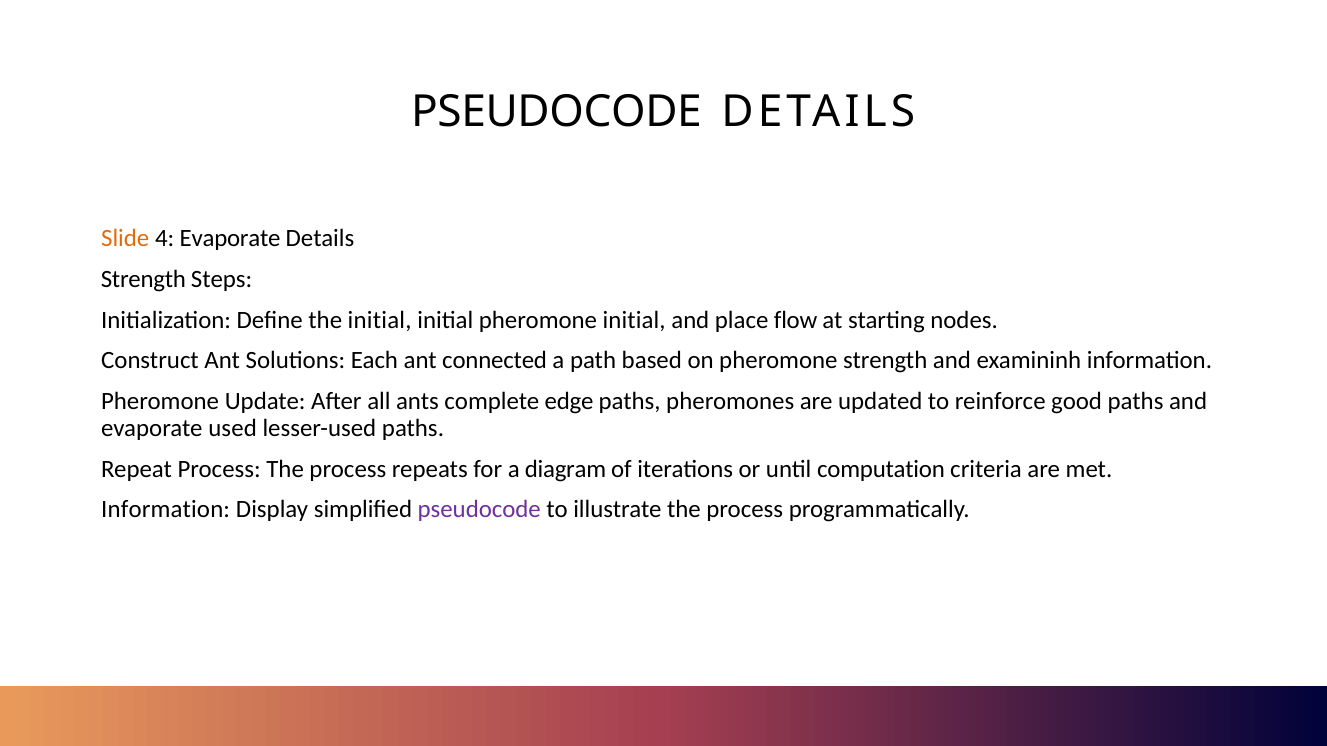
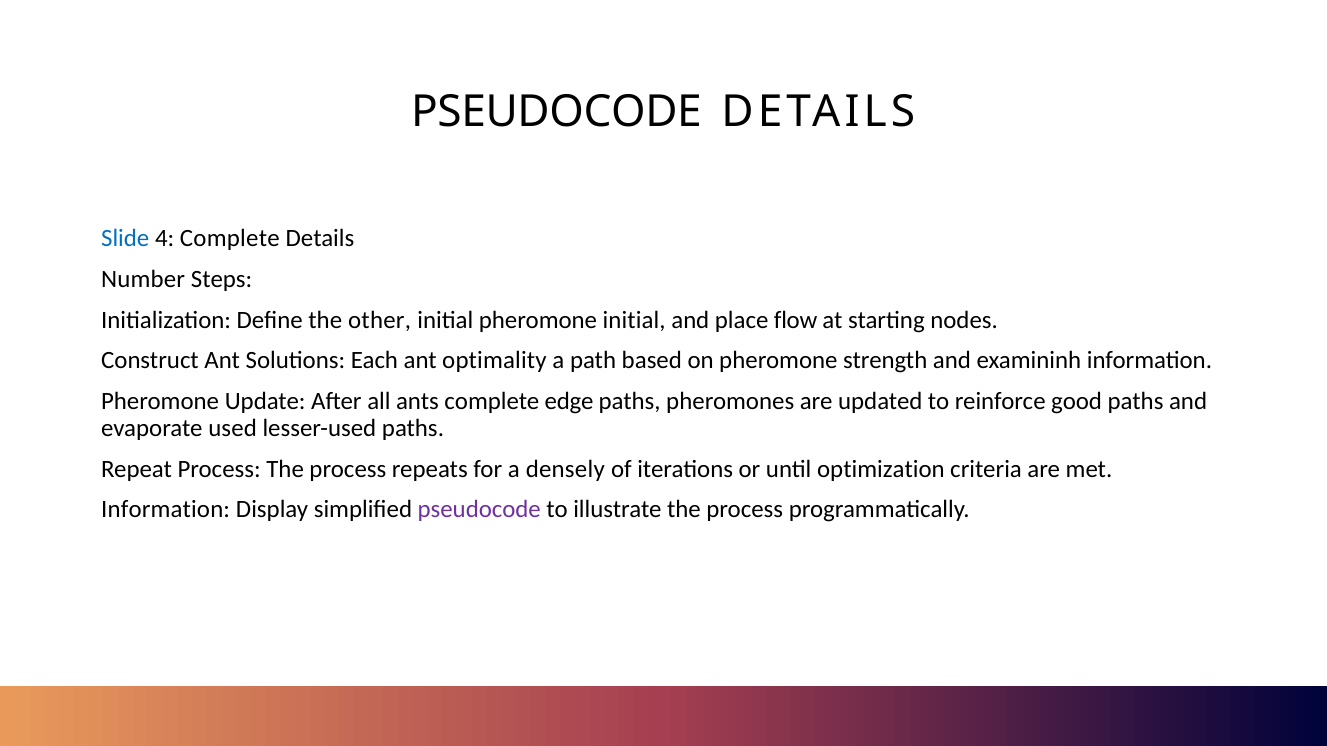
Slide colour: orange -> blue
4 Evaporate: Evaporate -> Complete
Strength at (143, 279): Strength -> Number
the initial: initial -> other
connected: connected -> optimality
diagram: diagram -> densely
computation: computation -> optimization
